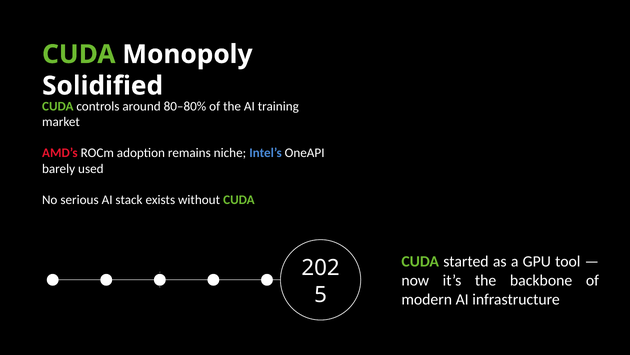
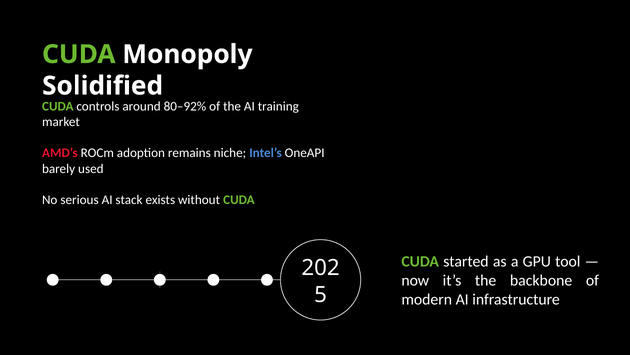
80–80%: 80–80% -> 80–92%
